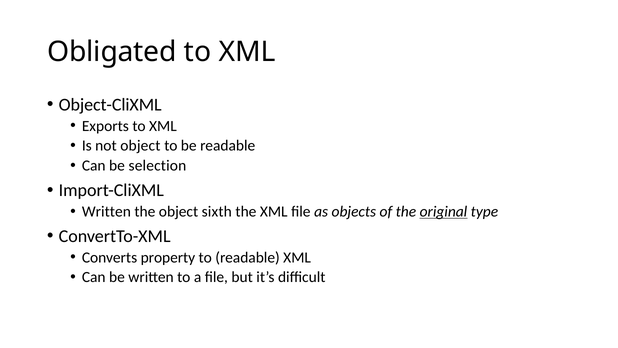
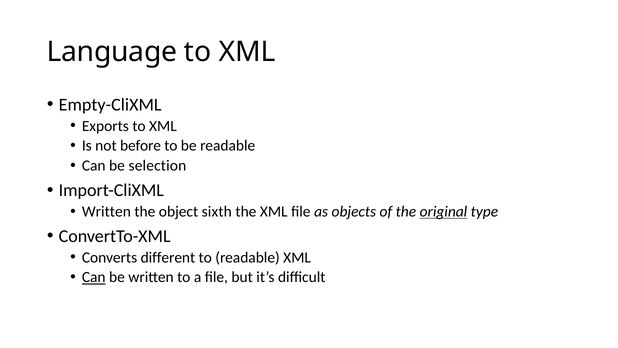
Obligated: Obligated -> Language
Object-CliXML: Object-CliXML -> Empty-CliXML
not object: object -> before
property: property -> different
Can at (94, 277) underline: none -> present
